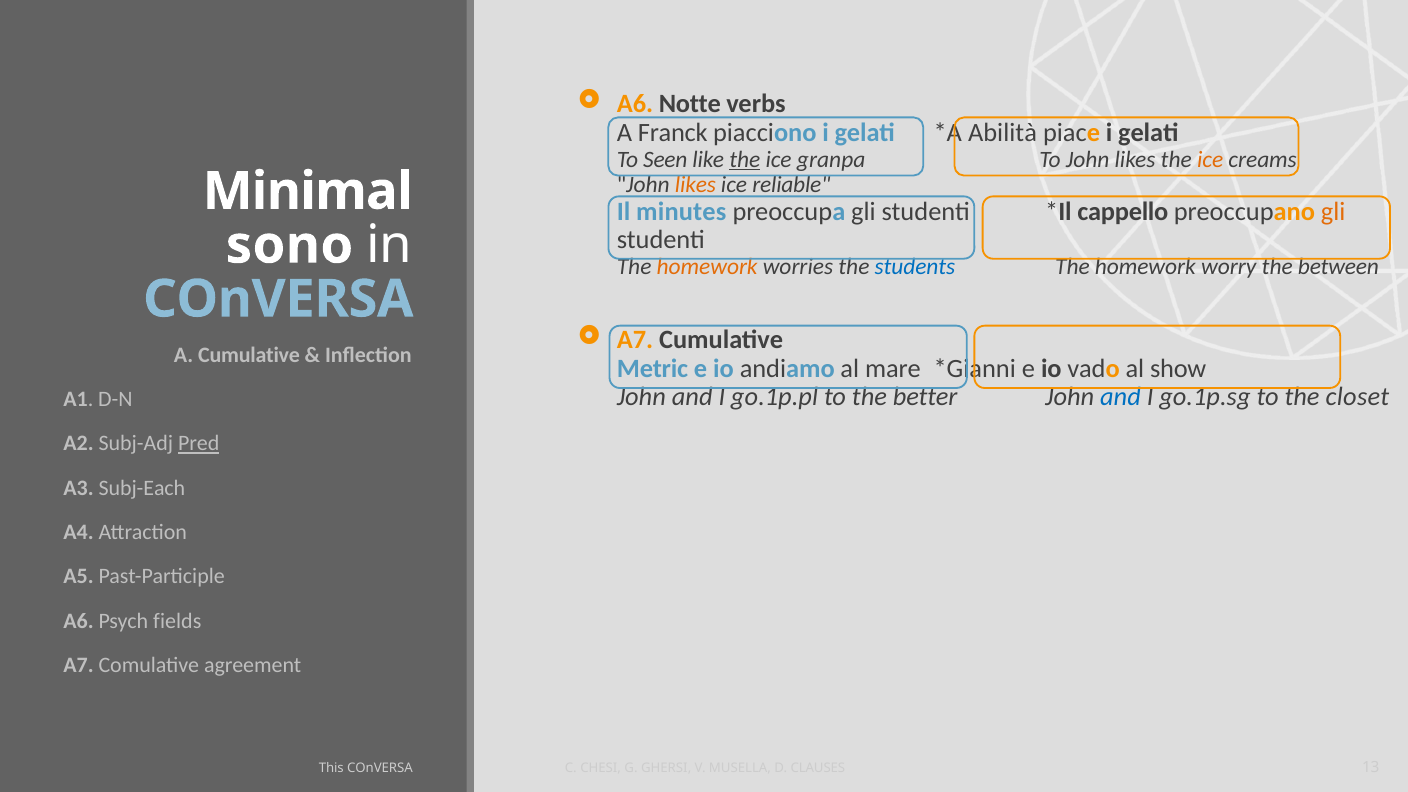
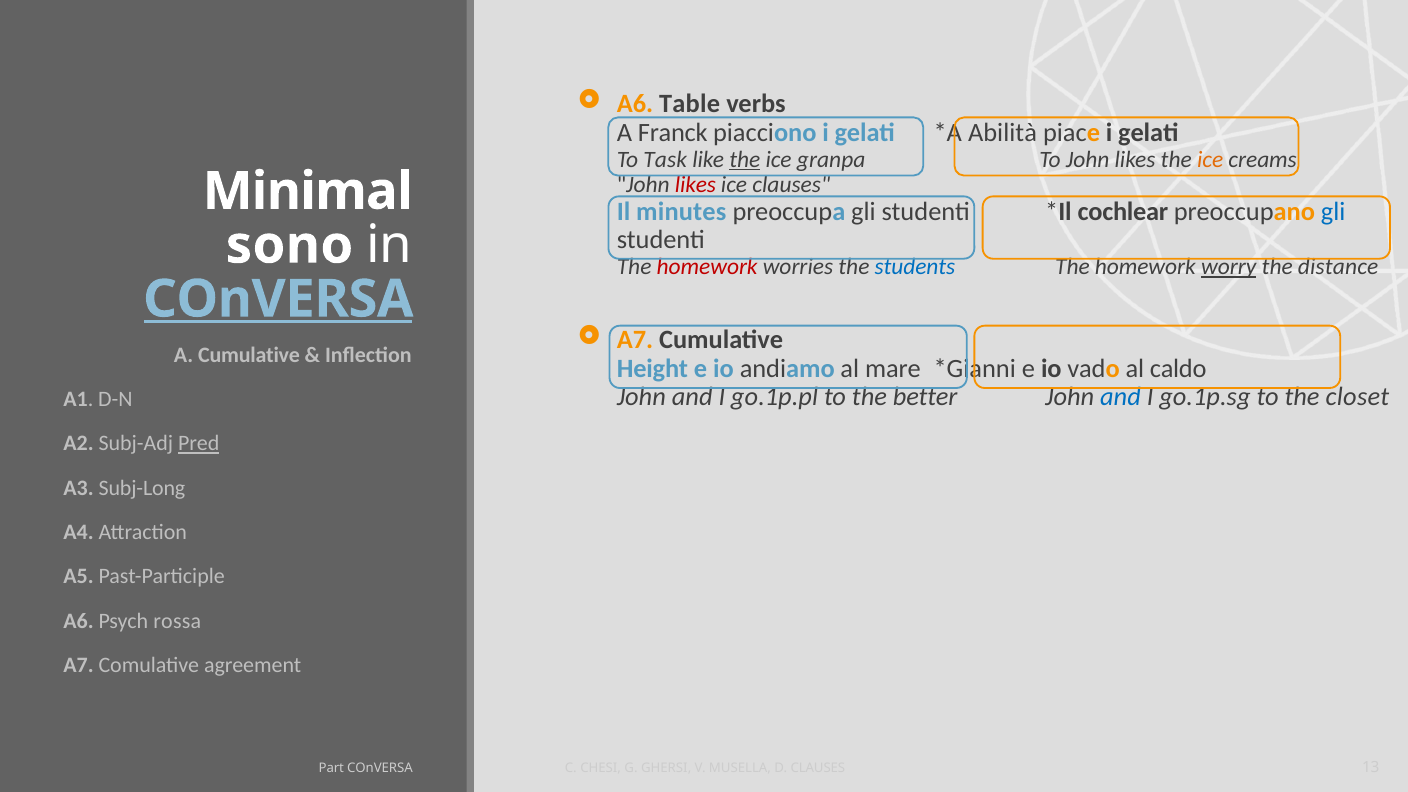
Notte: Notte -> Table
Seen: Seen -> Task
likes at (695, 185) colour: orange -> red
ice reliable: reliable -> clauses
cappello: cappello -> cochlear
gli at (1333, 212) colour: orange -> blue
homework at (707, 267) colour: orange -> red
worry underline: none -> present
between: between -> distance
COnVERSA at (278, 299) underline: none -> present
Metric: Metric -> Height
show: show -> caldo
Subj-Each: Subj-Each -> Subj-Long
fields: fields -> rossa
This: This -> Part
